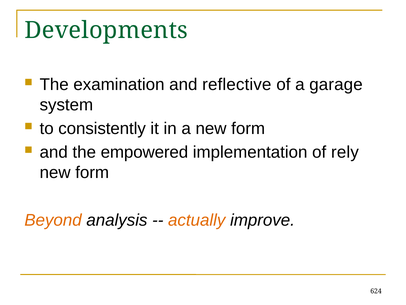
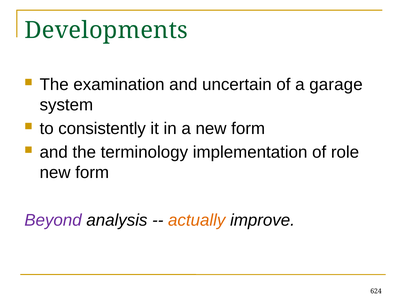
reflective: reflective -> uncertain
empowered: empowered -> terminology
rely: rely -> role
Beyond colour: orange -> purple
